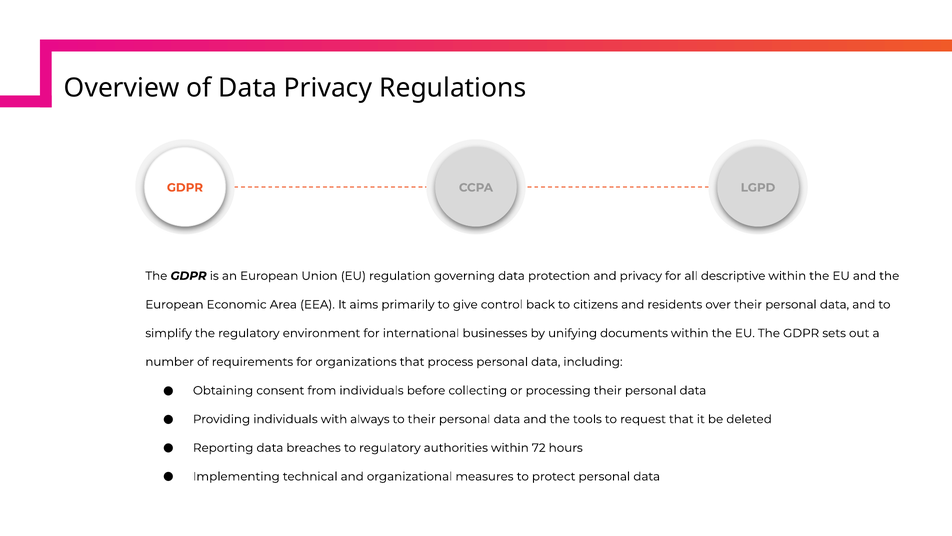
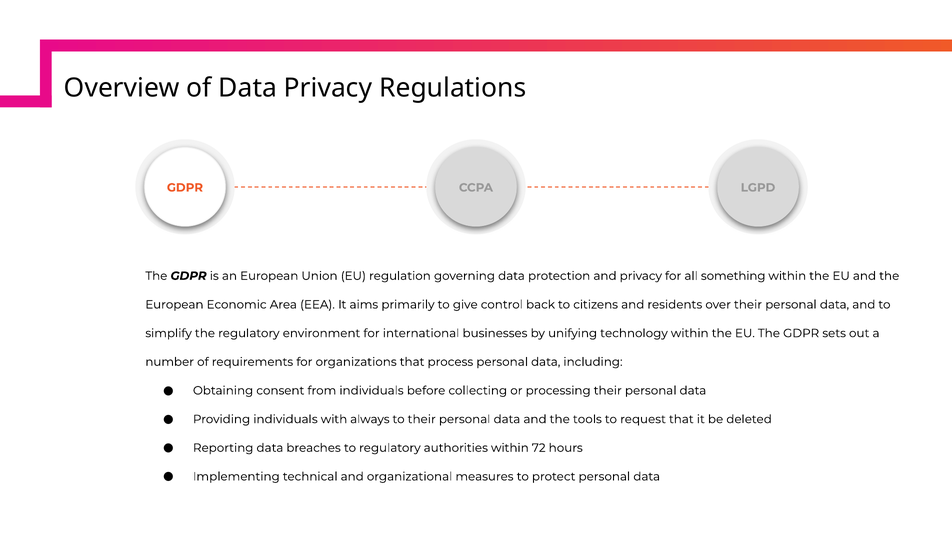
descriptive: descriptive -> something
documents: documents -> technology
